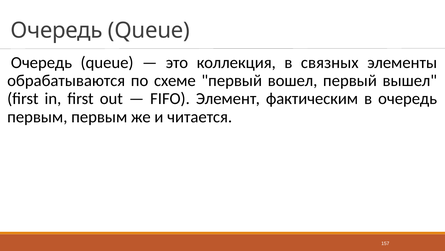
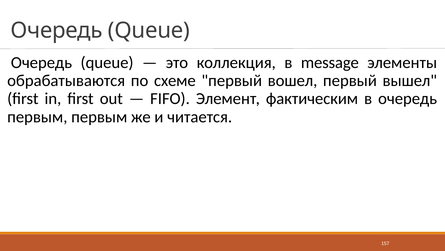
связных: связных -> message
